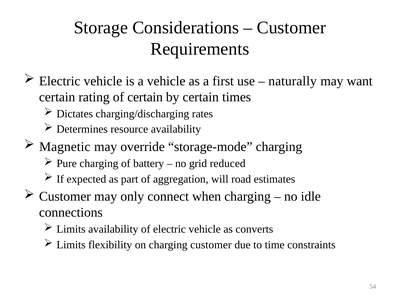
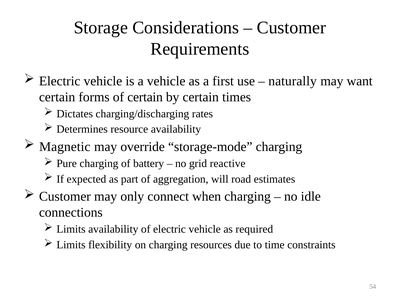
rating: rating -> forms
reduced: reduced -> reactive
converts: converts -> required
charging customer: customer -> resources
